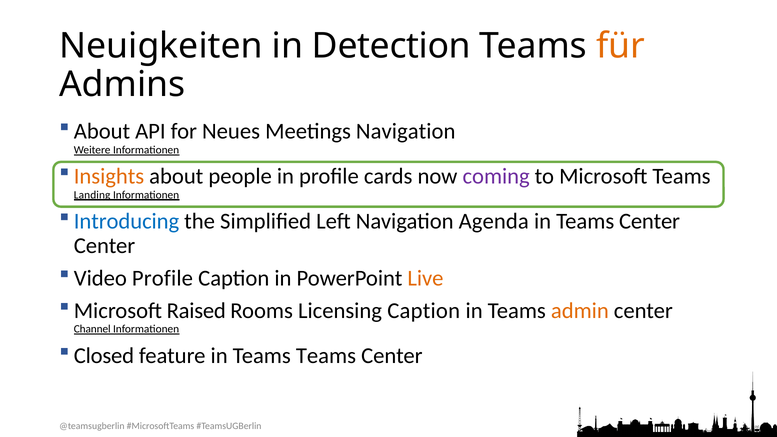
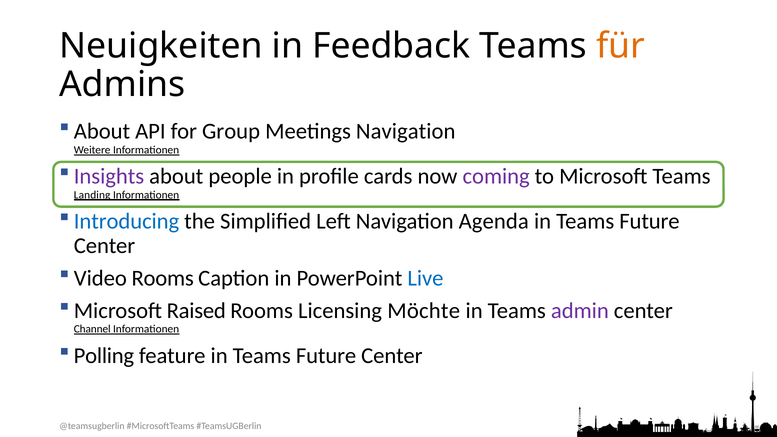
Detection: Detection -> Feedback
Neues: Neues -> Group
Insights colour: orange -> purple
Center at (650, 221): Center -> Future
Video Profile: Profile -> Rooms
Live colour: orange -> blue
Licensing Caption: Caption -> Möchte
admin colour: orange -> purple
Closed: Closed -> Polling
feature in Teams Teams: Teams -> Future
